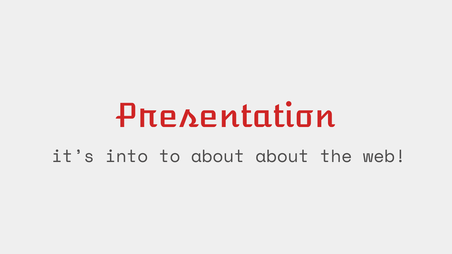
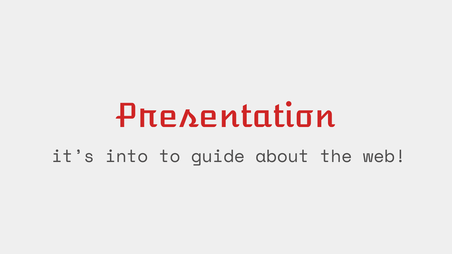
to about: about -> guide
